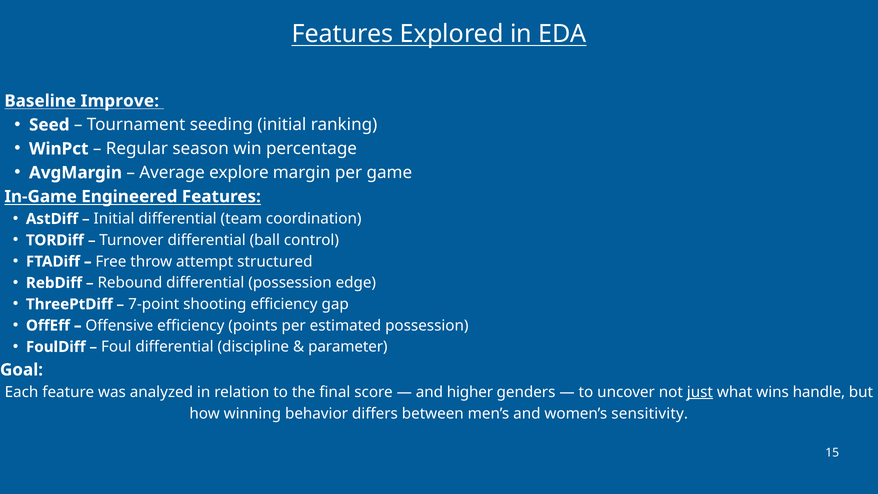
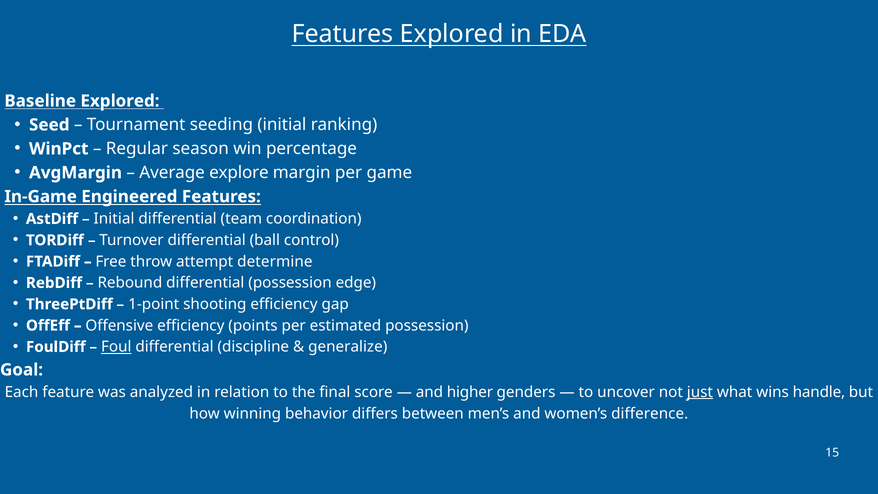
Baseline Improve: Improve -> Explored
structured: structured -> determine
7-point: 7-point -> 1-point
Foul underline: none -> present
parameter: parameter -> generalize
sensitivity: sensitivity -> difference
